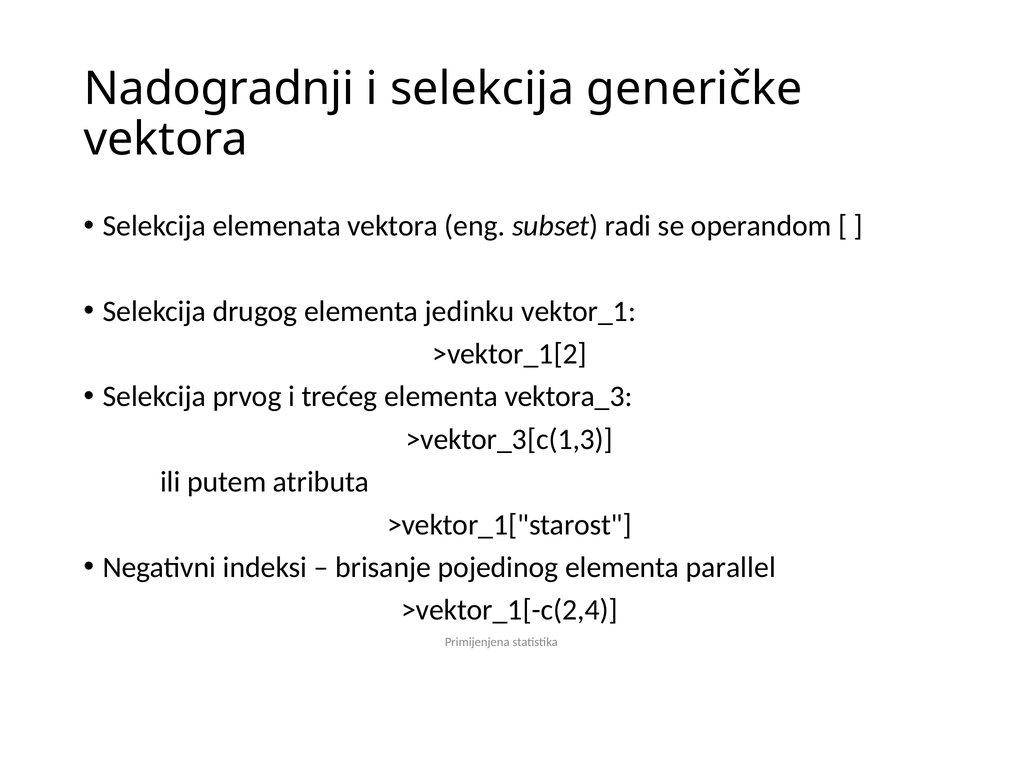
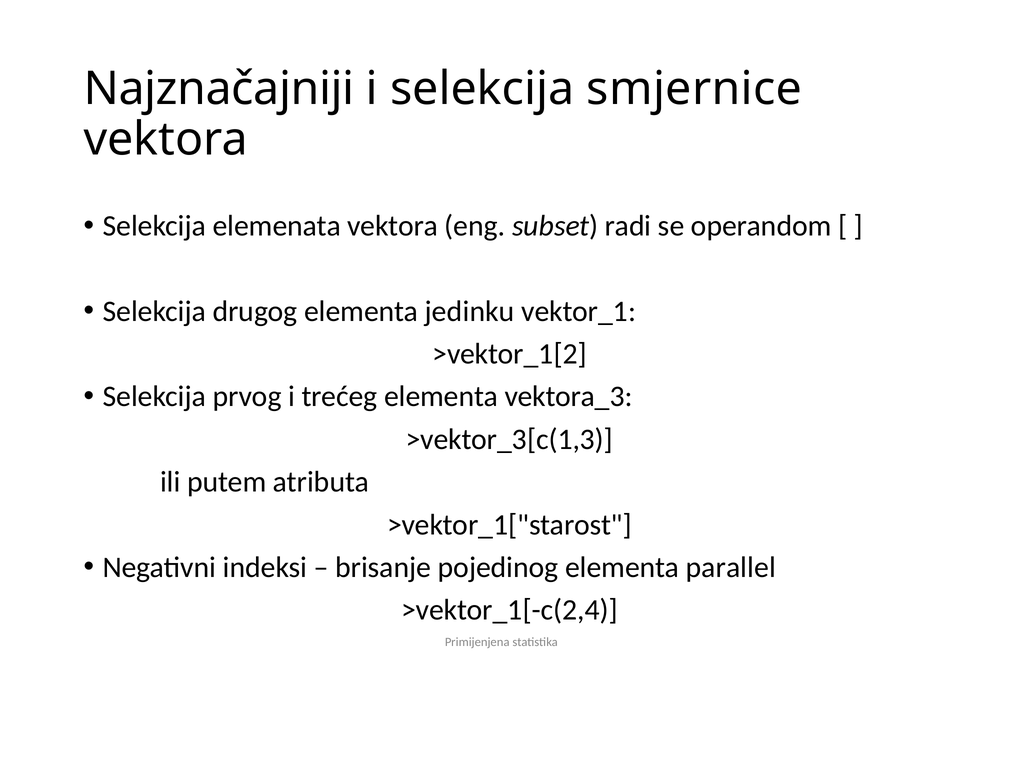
Nadogradnji: Nadogradnji -> Najznačajniji
generičke: generičke -> smjernice
